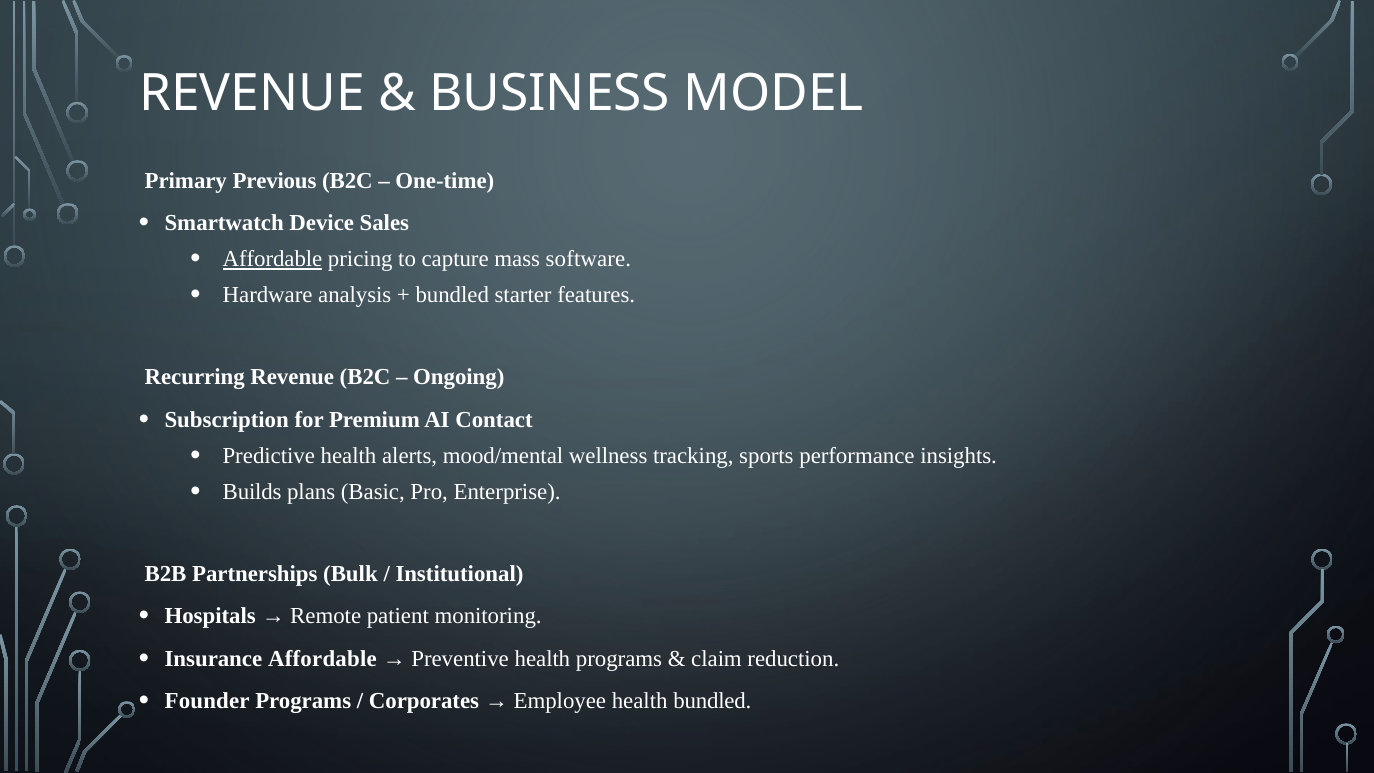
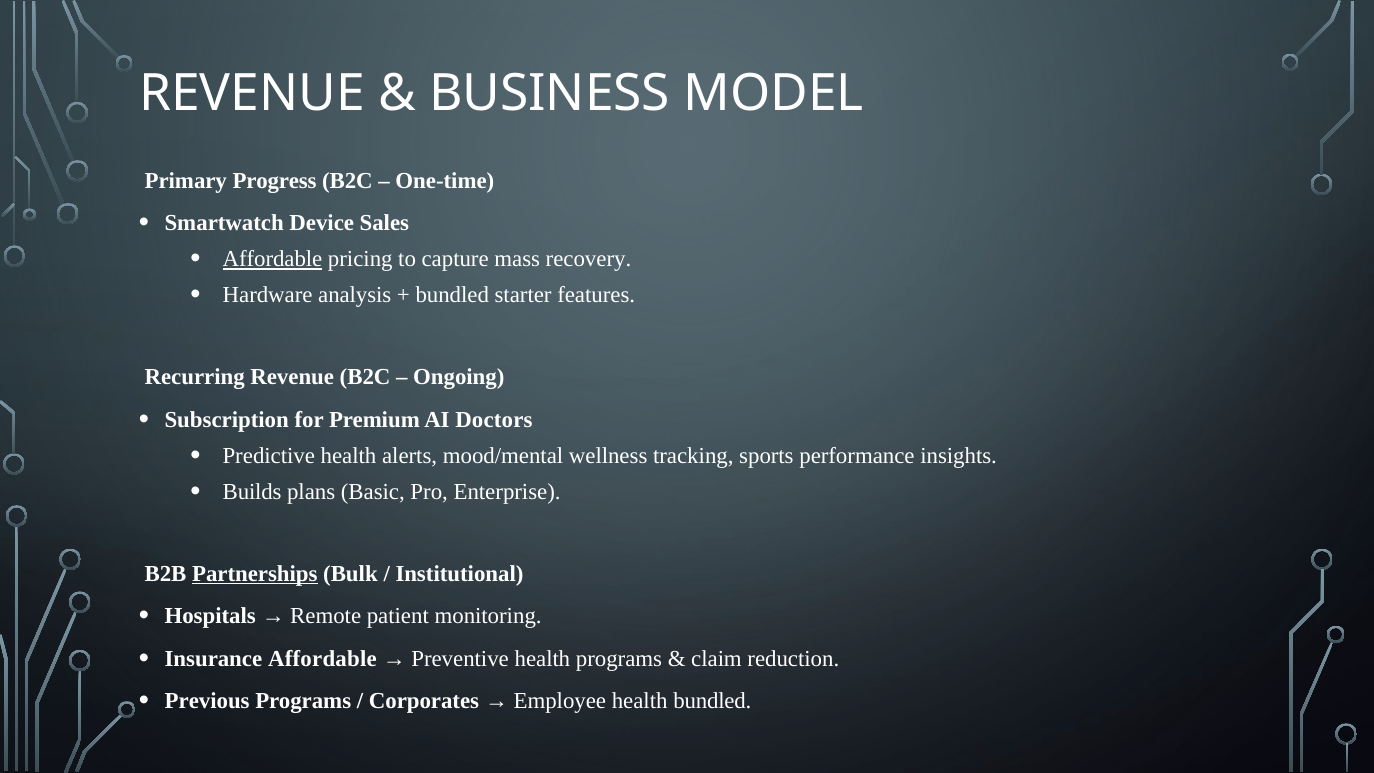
Previous: Previous -> Progress
software: software -> recovery
Contact: Contact -> Doctors
Partnerships underline: none -> present
Founder: Founder -> Previous
